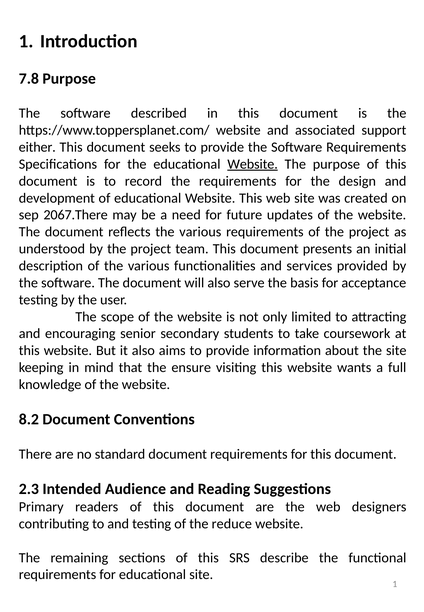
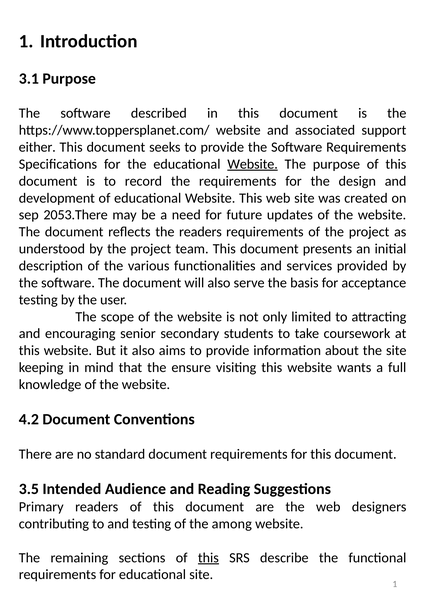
7.8: 7.8 -> 3.1
2067.There: 2067.There -> 2053.There
reflects the various: various -> readers
8.2: 8.2 -> 4.2
2.3: 2.3 -> 3.5
reduce: reduce -> among
this at (208, 558) underline: none -> present
